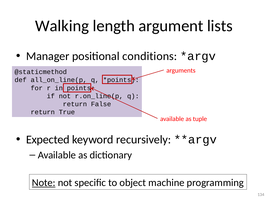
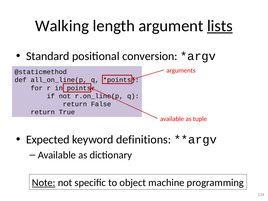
lists underline: none -> present
Manager: Manager -> Standard
conditions: conditions -> conversion
recursively: recursively -> definitions
